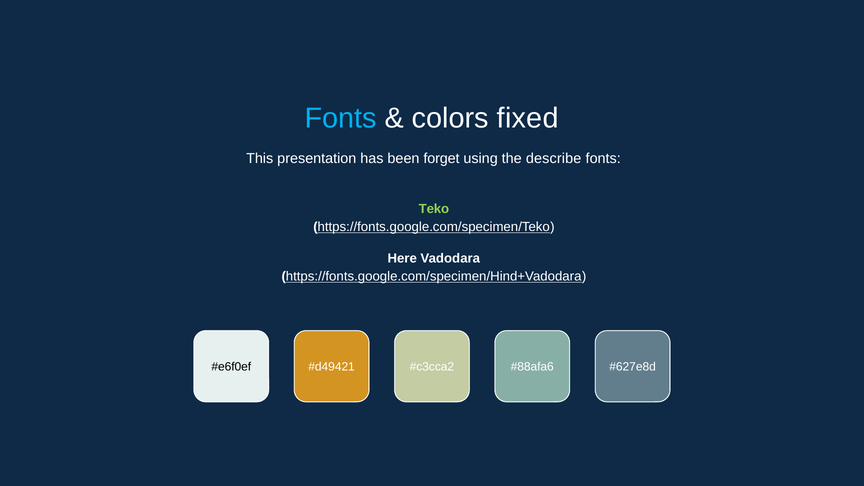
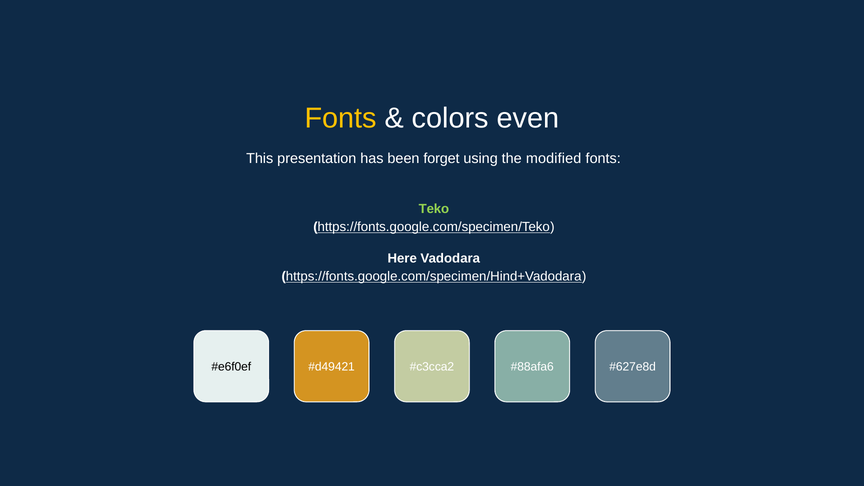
Fonts at (341, 118) colour: light blue -> yellow
fixed: fixed -> even
describe: describe -> modified
